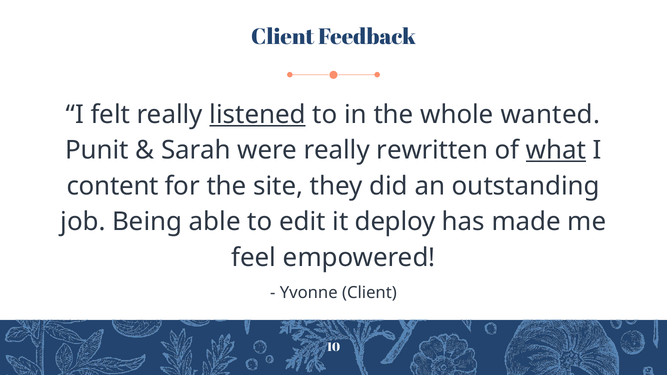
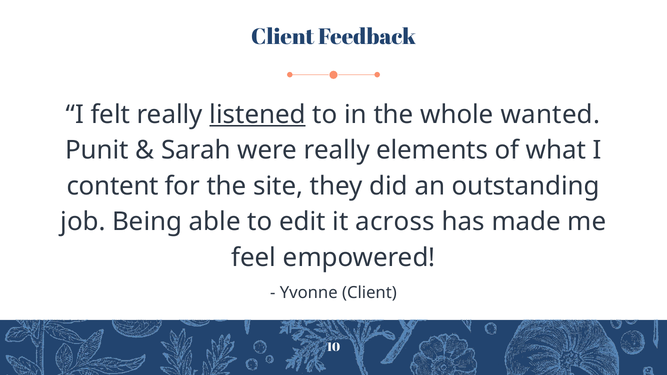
rewritten: rewritten -> elements
what underline: present -> none
deploy: deploy -> across
